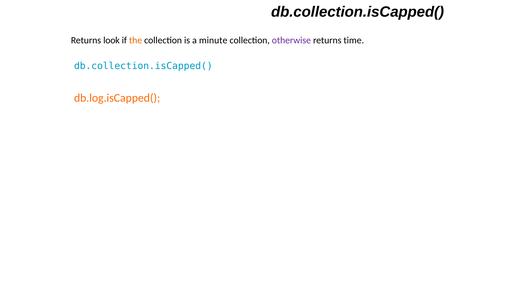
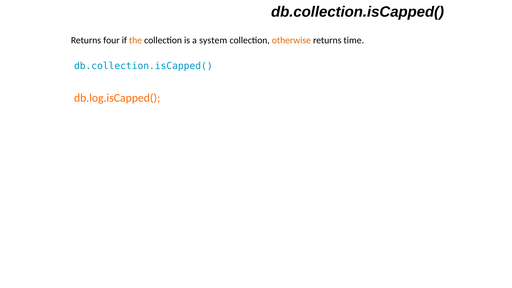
look: look -> four
minute: minute -> system
otherwise colour: purple -> orange
